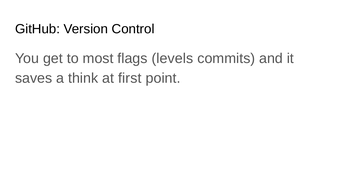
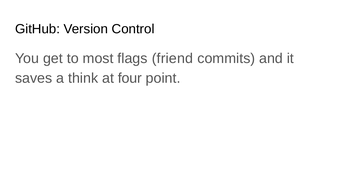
levels: levels -> friend
first: first -> four
